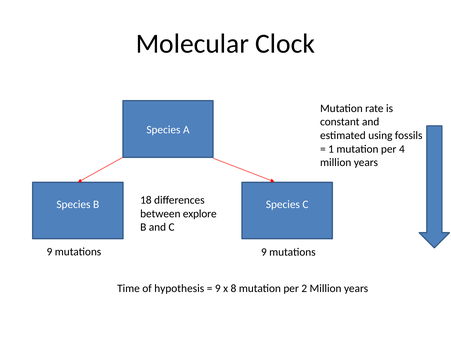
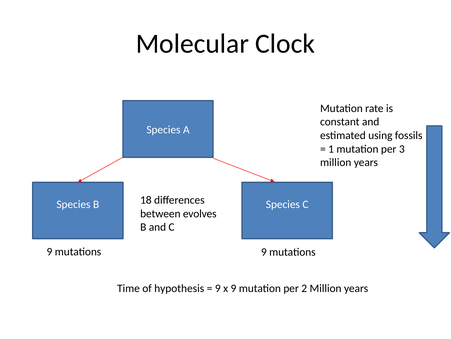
4: 4 -> 3
explore: explore -> evolves
x 8: 8 -> 9
